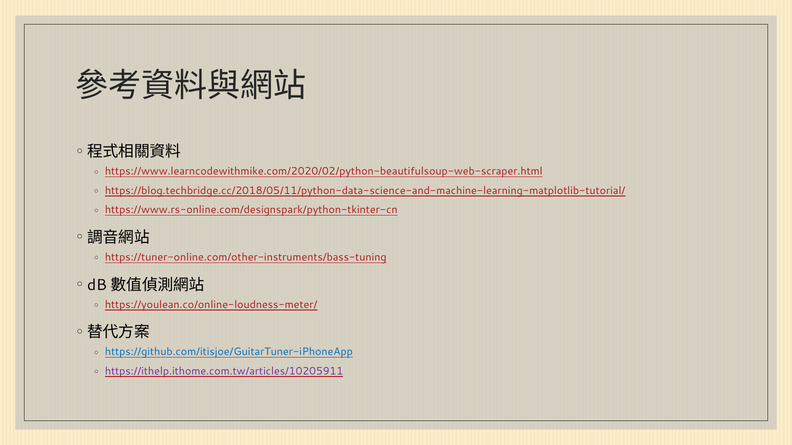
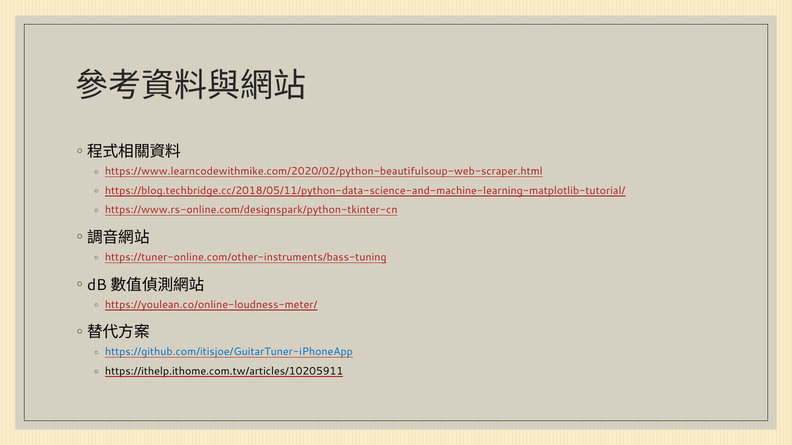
https://ithelp.ithome.com.tw/articles/10205911 colour: purple -> black
